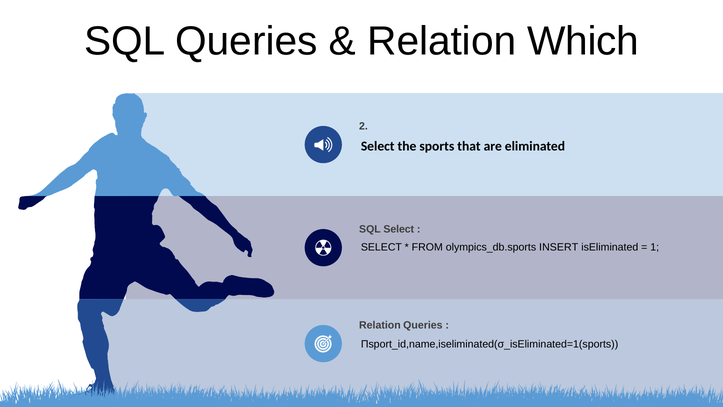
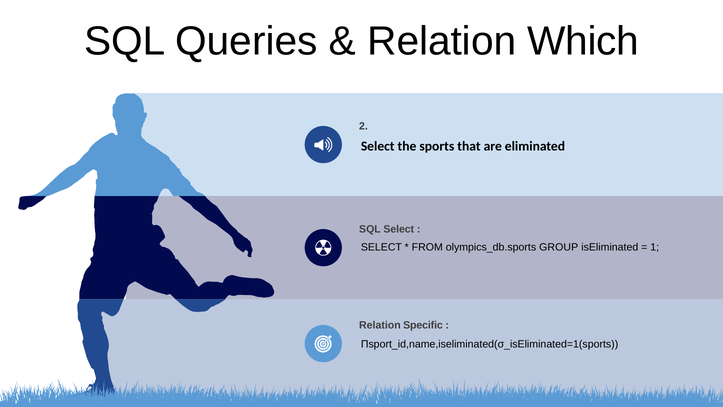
INSERT: INSERT -> GROUP
Relation Queries: Queries -> Specific
